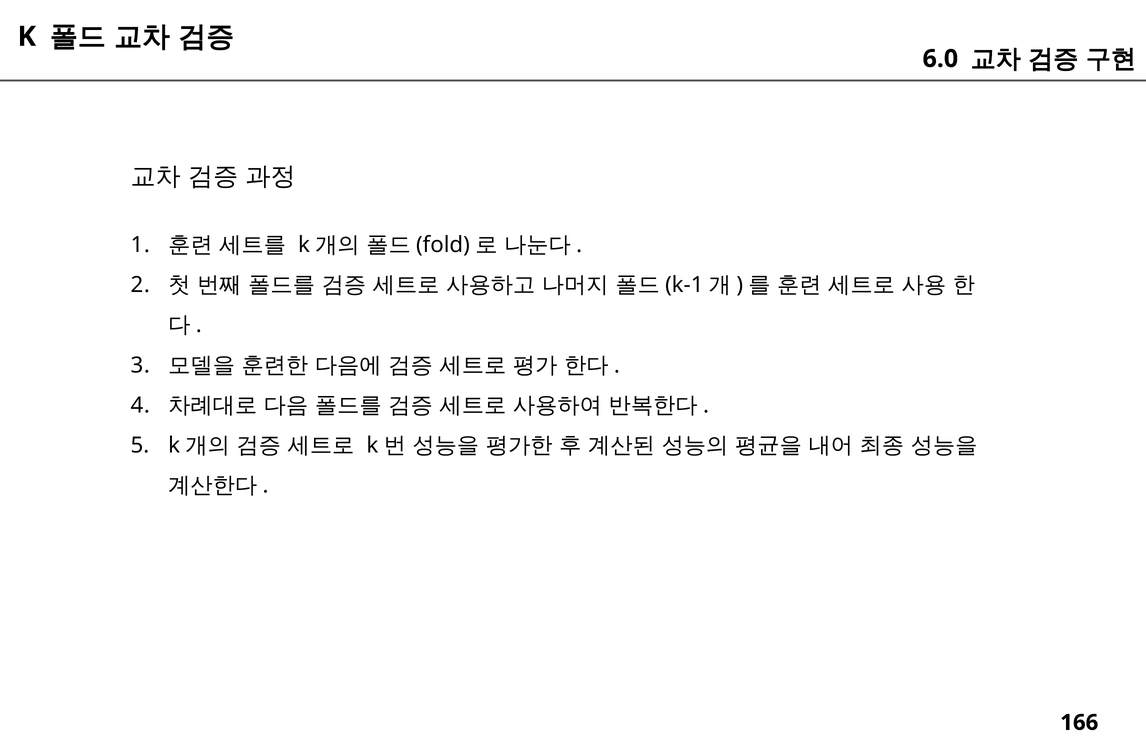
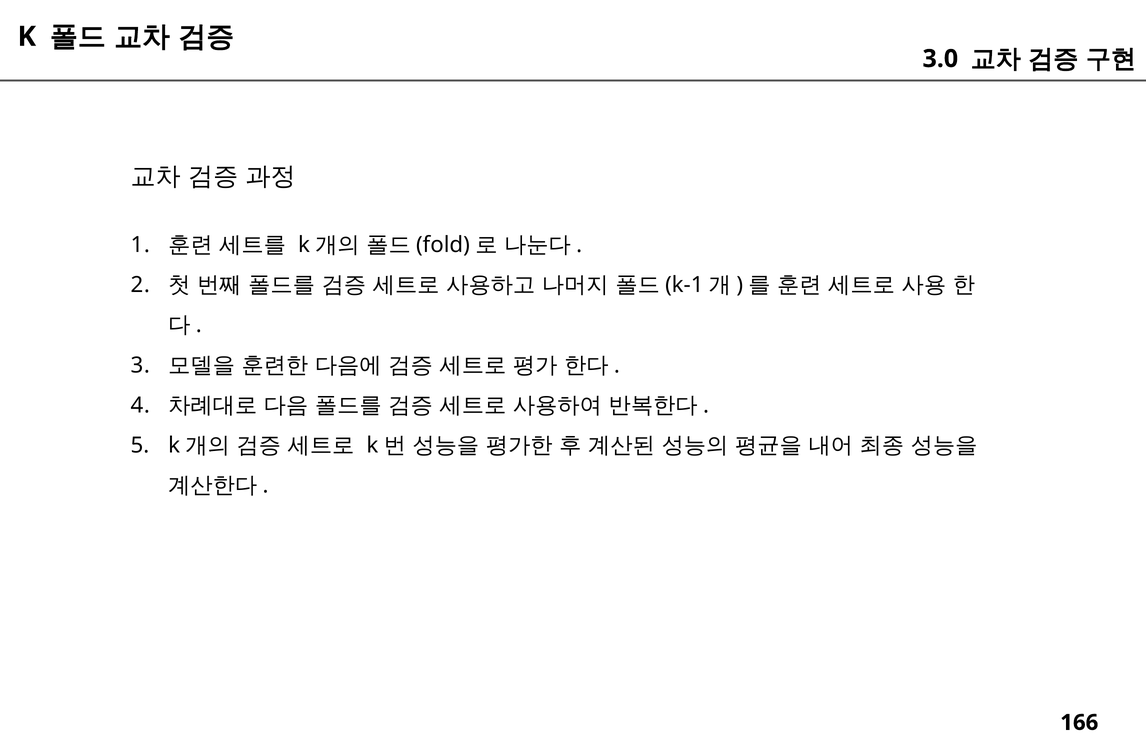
6.0: 6.0 -> 3.0
